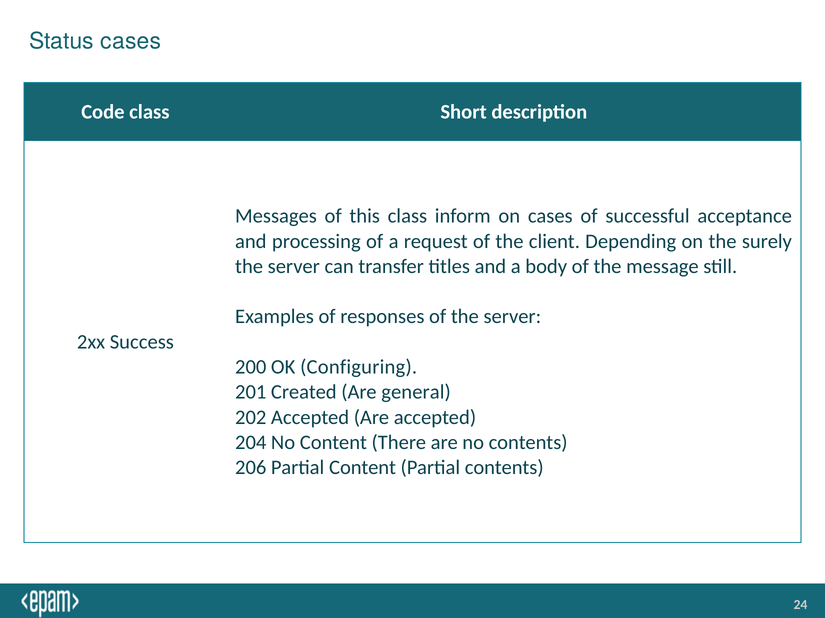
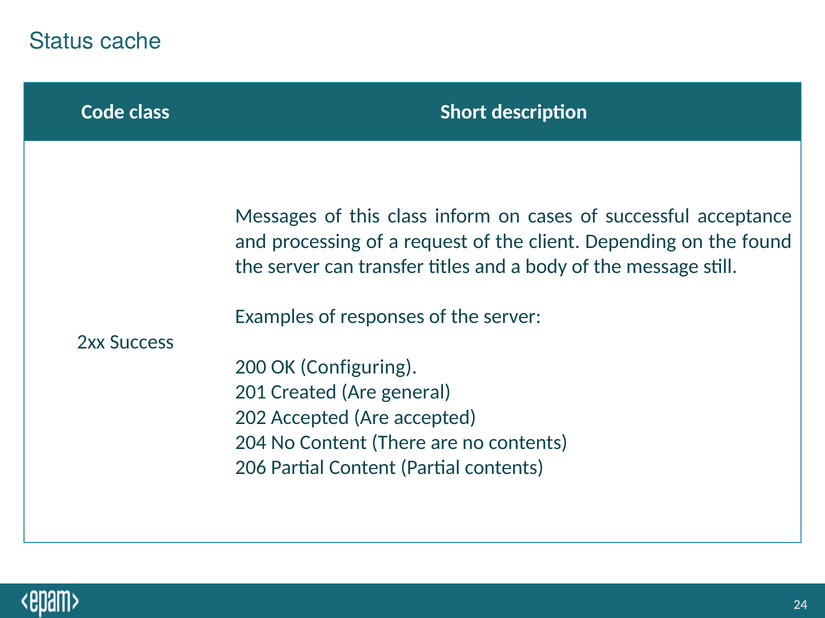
Status cases: cases -> cache
surely: surely -> found
